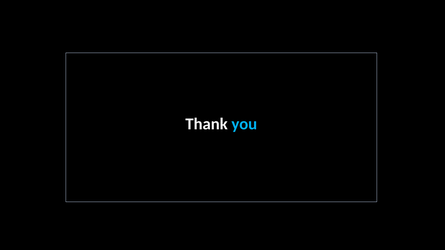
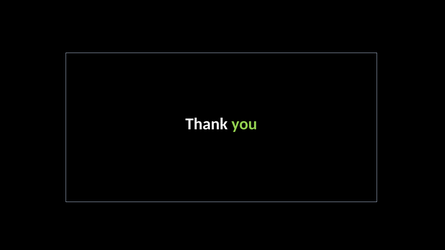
you colour: light blue -> light green
